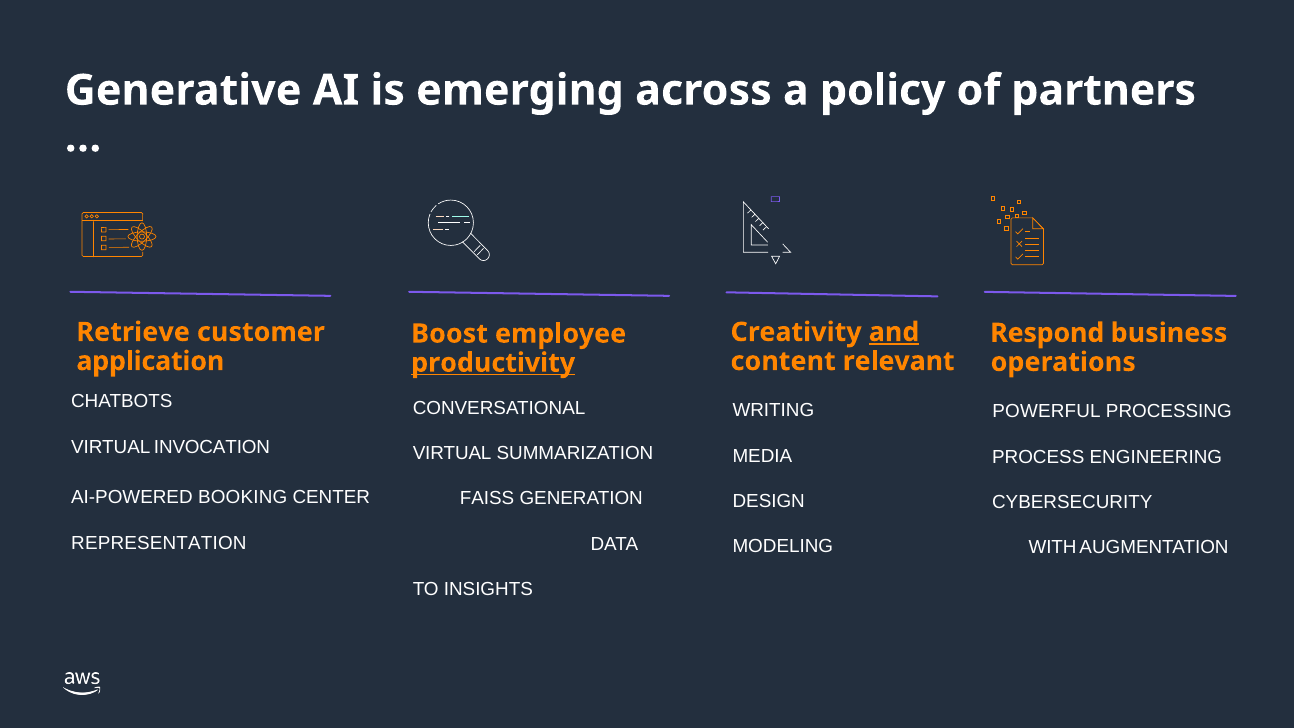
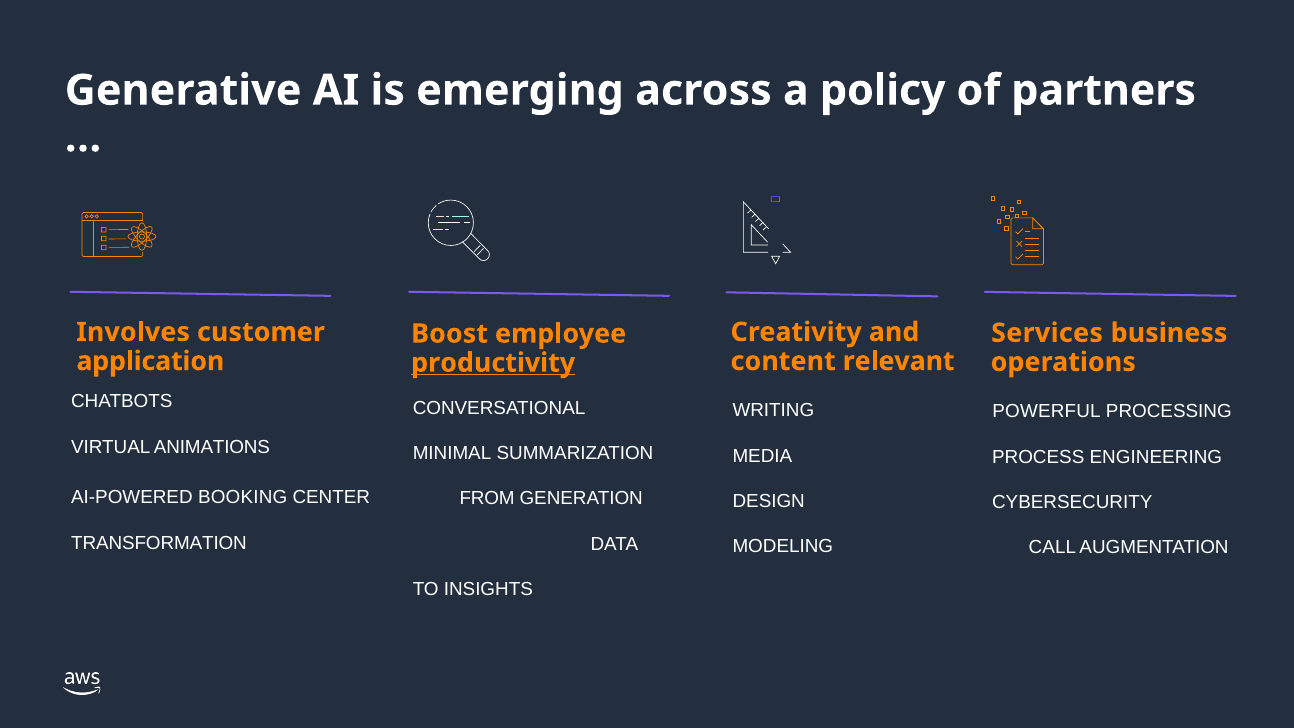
Retrieve: Retrieve -> Involves
and underline: present -> none
Respond: Respond -> Services
INVOCATION: INVOCATION -> ANIMATIONS
VIRTUAL at (452, 453): VIRTUAL -> MINIMAL
FAISS: FAISS -> FROM
REPRESENTATION: REPRESENTATION -> TRANSFORMATION
WITH: WITH -> CALL
